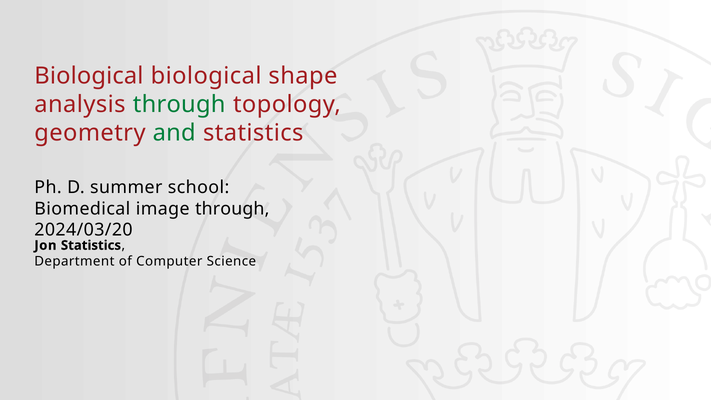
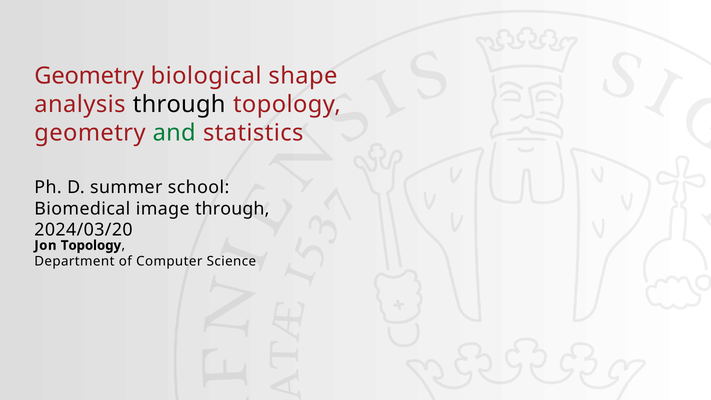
Biological at (89, 76): Biological -> Geometry
through at (179, 104) colour: green -> black
Jon Statistics: Statistics -> Topology
